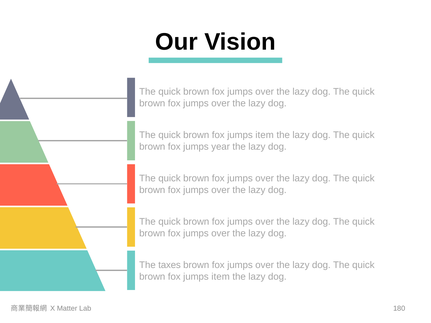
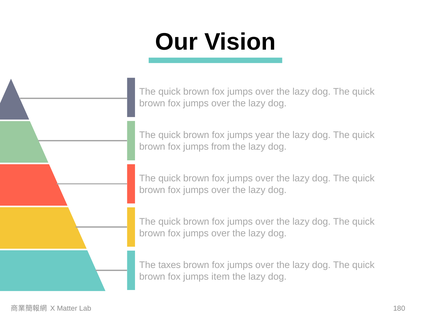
item at (265, 135): item -> year
year: year -> from
